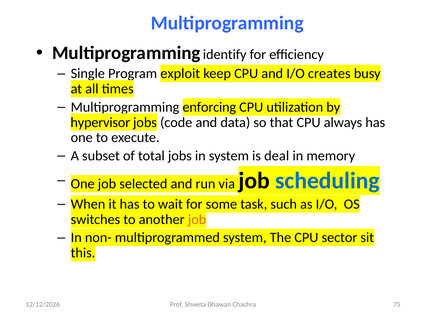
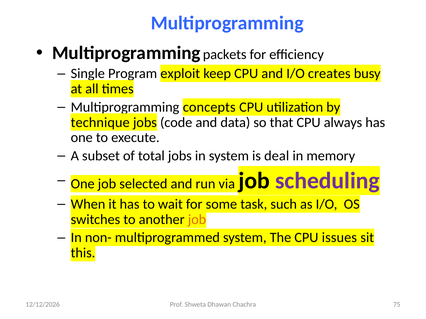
identify: identify -> packets
enforcing: enforcing -> concepts
hypervisor: hypervisor -> technique
scheduling colour: blue -> purple
sector: sector -> issues
